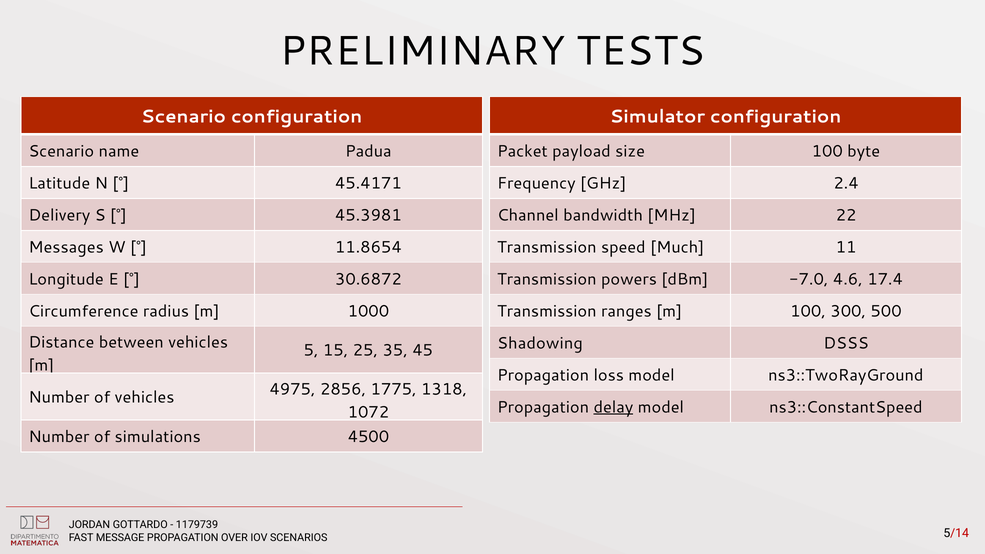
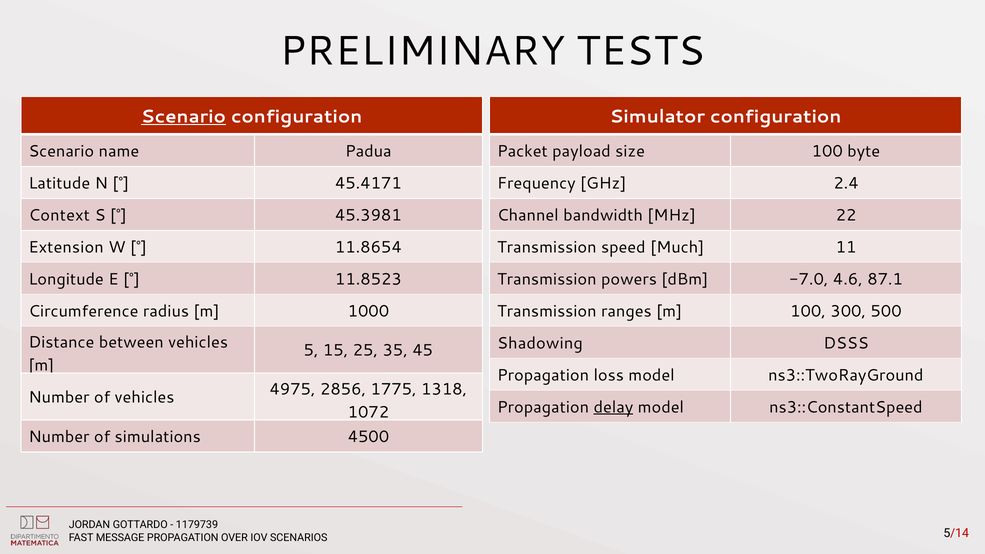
Scenario at (183, 117) underline: none -> present
Delivery: Delivery -> Context
Messages: Messages -> Extension
30.6872: 30.6872 -> 11.8523
17.4: 17.4 -> 87.1
